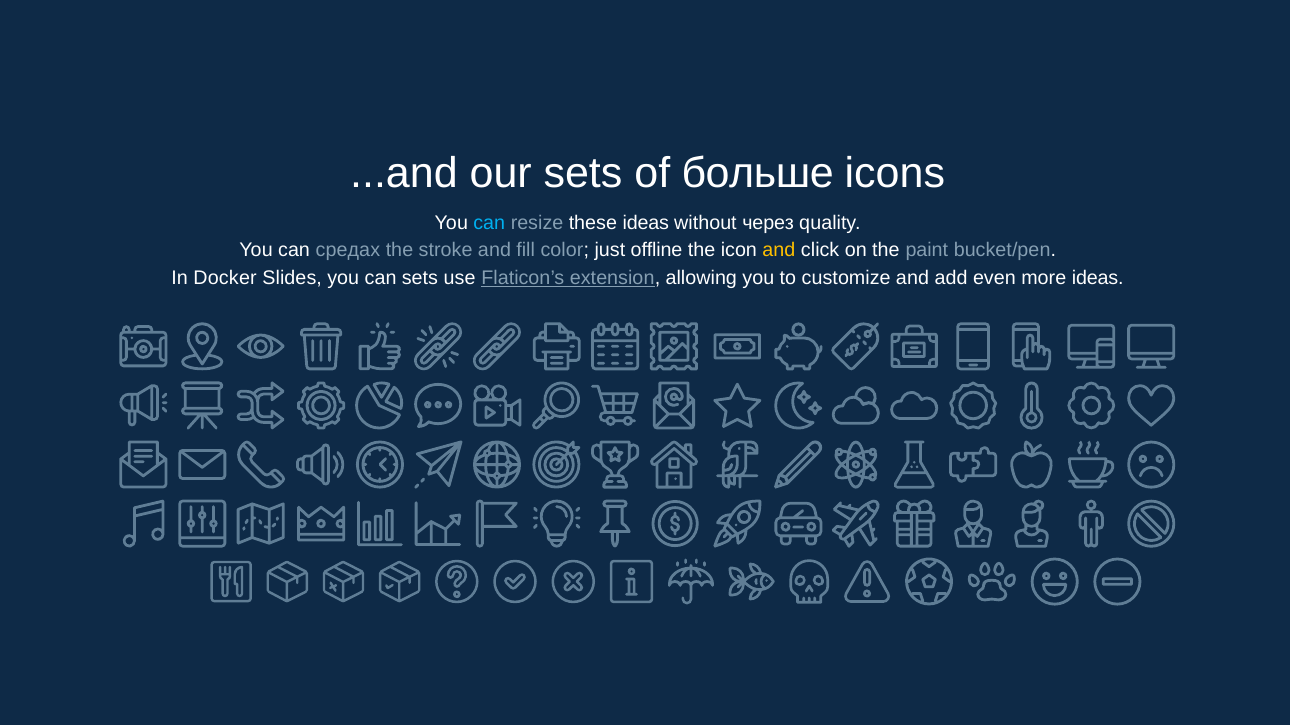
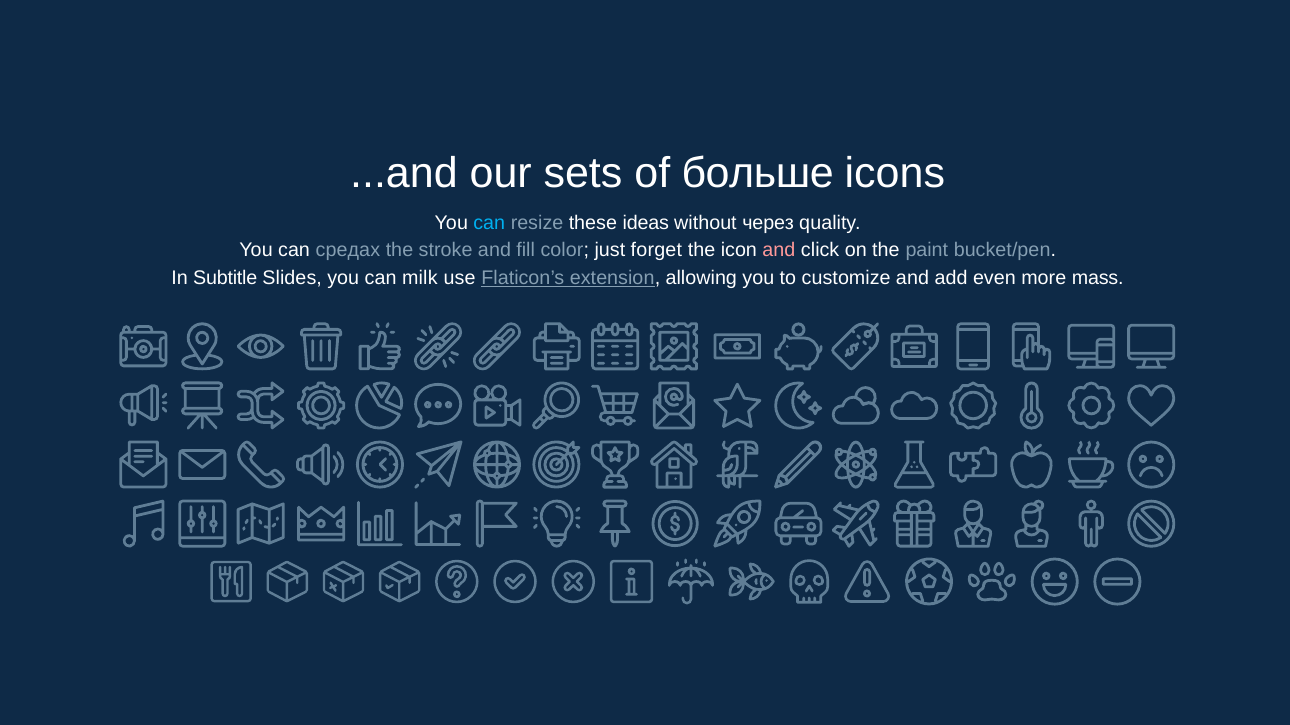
offline: offline -> forget
and at (779, 251) colour: yellow -> pink
Docker: Docker -> Subtitle
can sets: sets -> milk
more ideas: ideas -> mass
